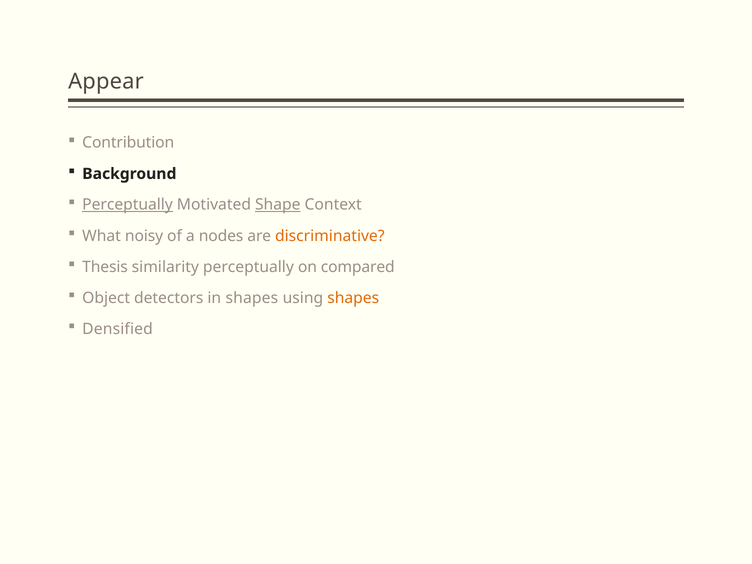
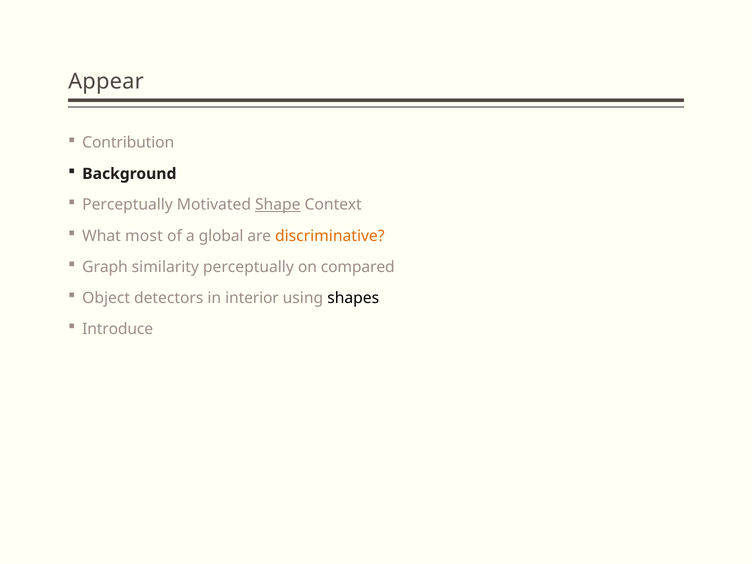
Perceptually at (128, 205) underline: present -> none
noisy: noisy -> most
nodes: nodes -> global
Thesis: Thesis -> Graph
in shapes: shapes -> interior
shapes at (353, 298) colour: orange -> black
Densified: Densified -> Introduce
